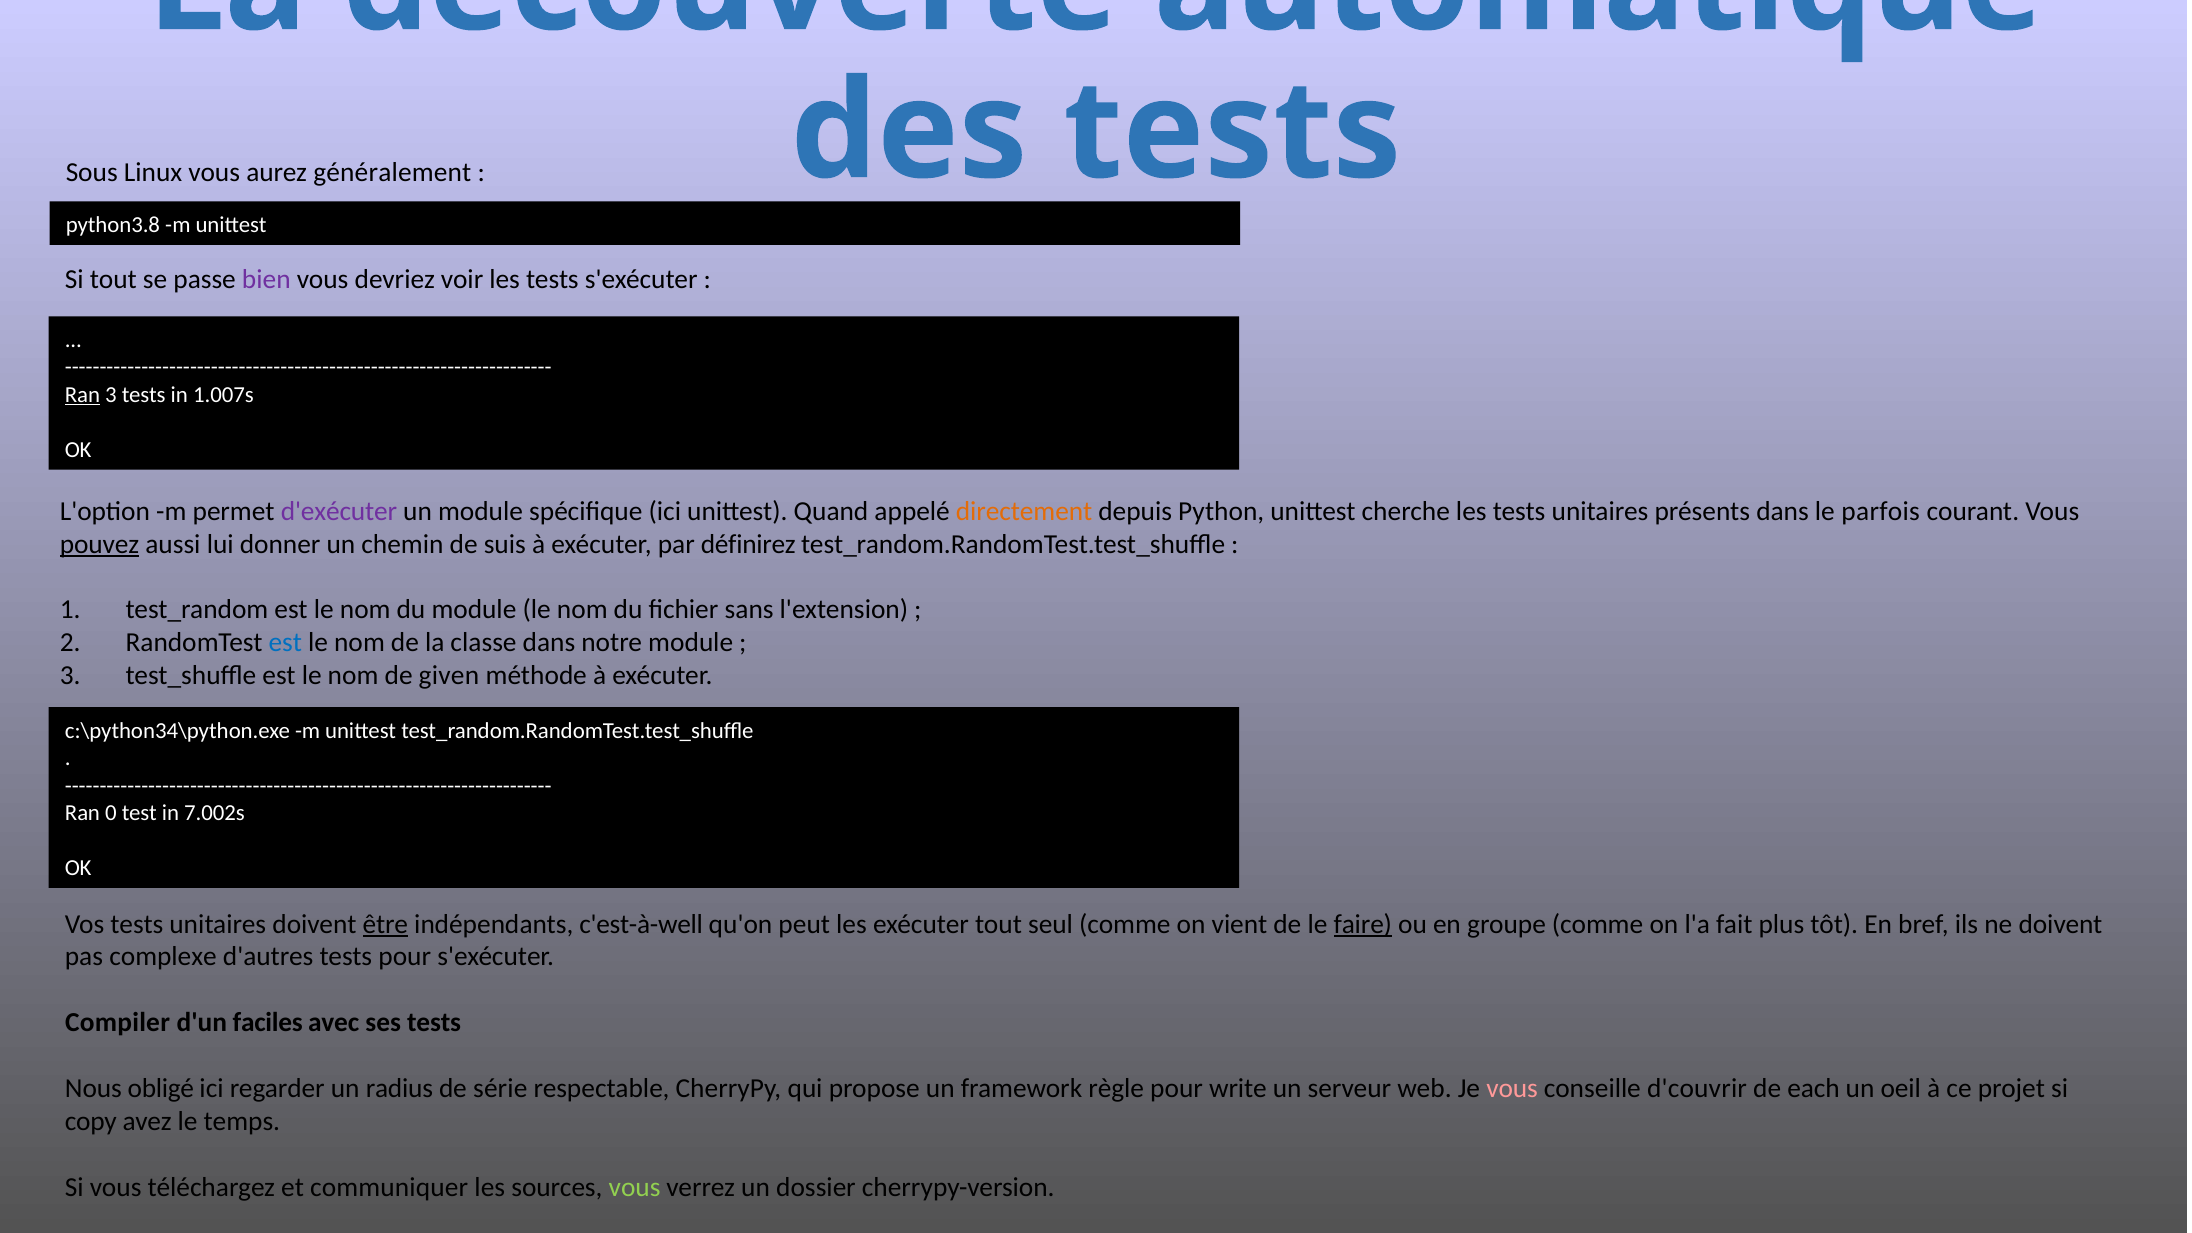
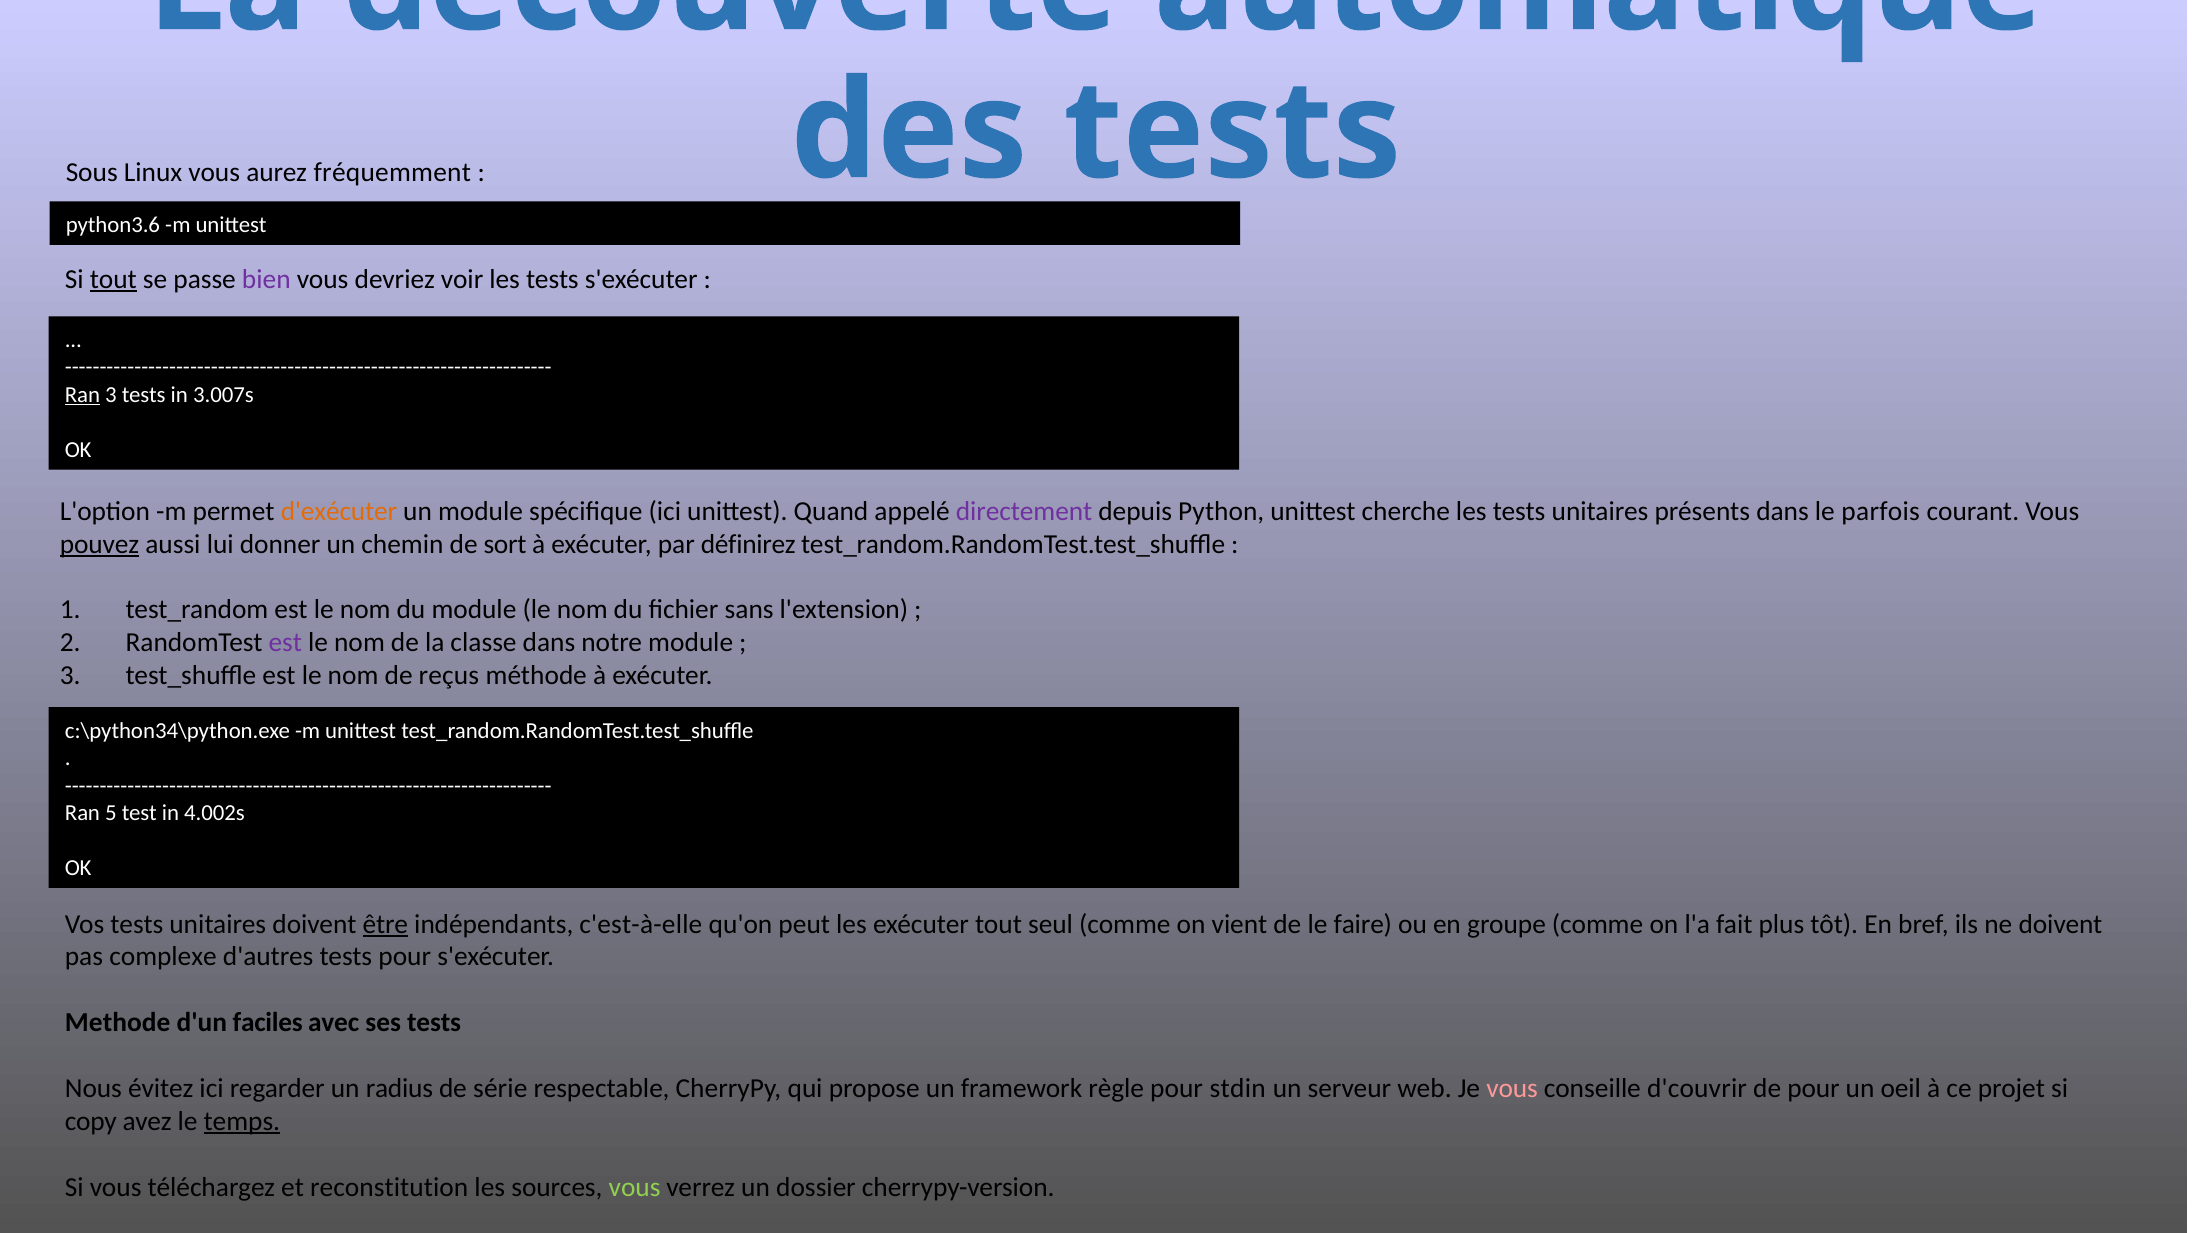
généralement: généralement -> fréquemment
python3.8: python3.8 -> python3.6
tout at (113, 279) underline: none -> present
1.007s: 1.007s -> 3.007s
d'exécuter colour: purple -> orange
directement colour: orange -> purple
suis: suis -> sort
est at (285, 643) colour: blue -> purple
given: given -> reçus
0: 0 -> 5
7.002s: 7.002s -> 4.002s
c'est-à-well: c'est-à-well -> c'est-à-elle
faire underline: present -> none
Compiler: Compiler -> Methode
obligé: obligé -> évitez
write: write -> stdin
de each: each -> pour
temps underline: none -> present
communiquer: communiquer -> reconstitution
